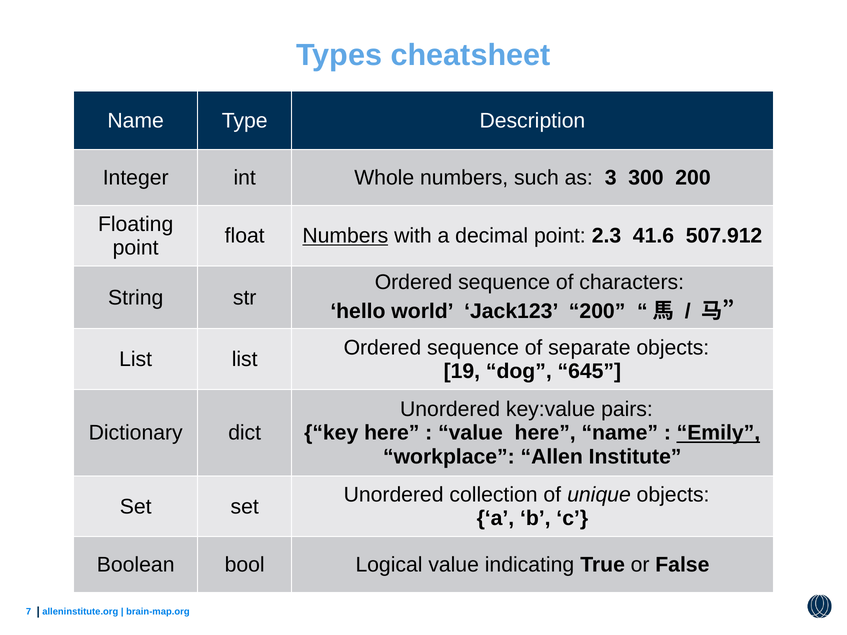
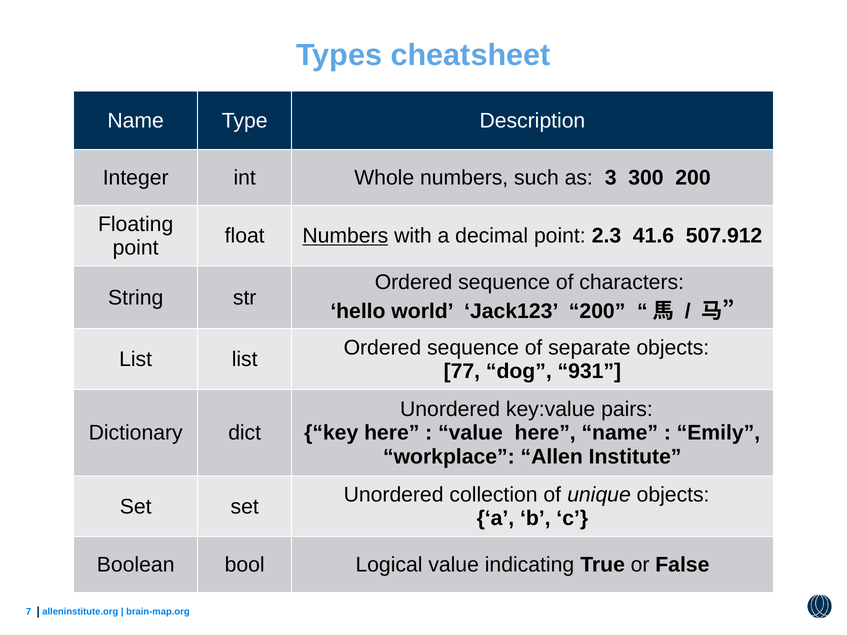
19: 19 -> 77
645: 645 -> 931
Emily underline: present -> none
